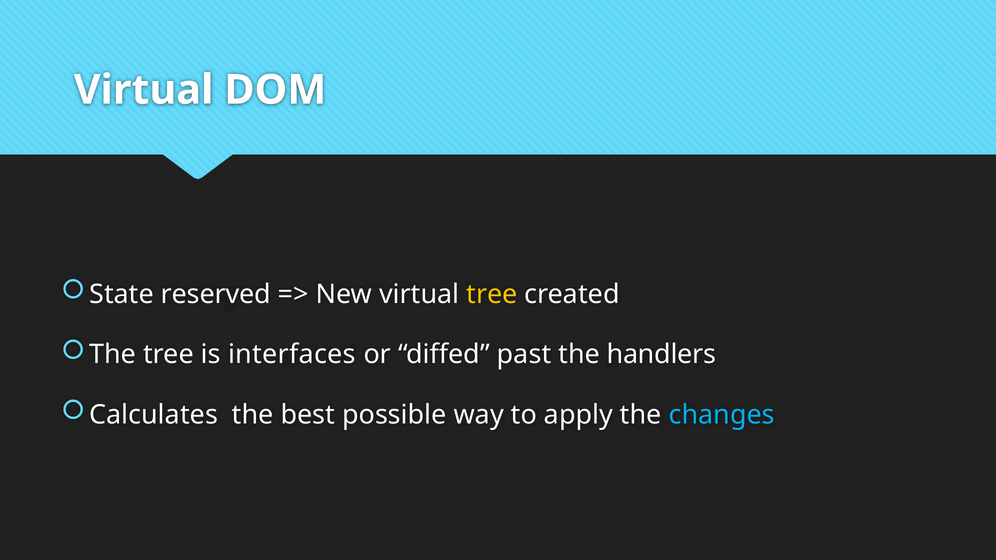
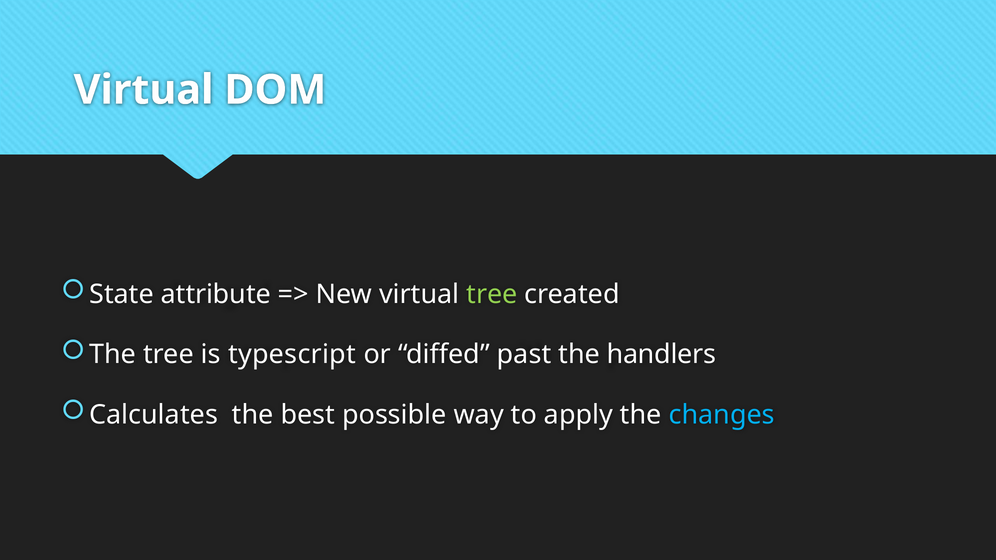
reserved: reserved -> attribute
tree at (492, 294) colour: yellow -> light green
interfaces: interfaces -> typescript
